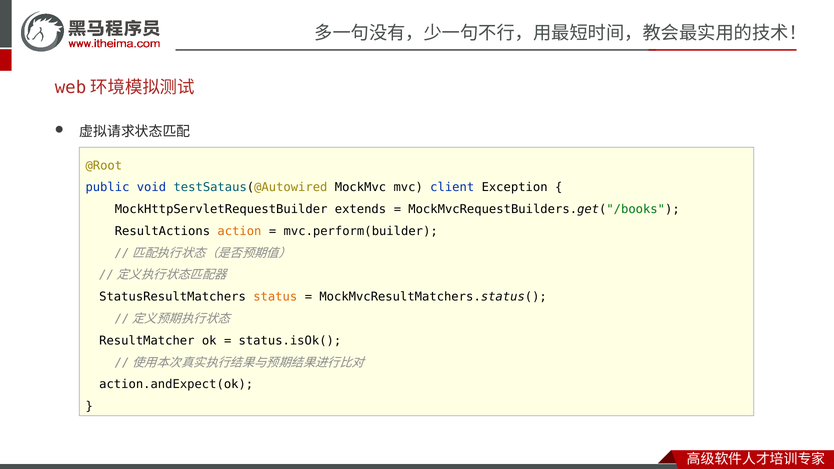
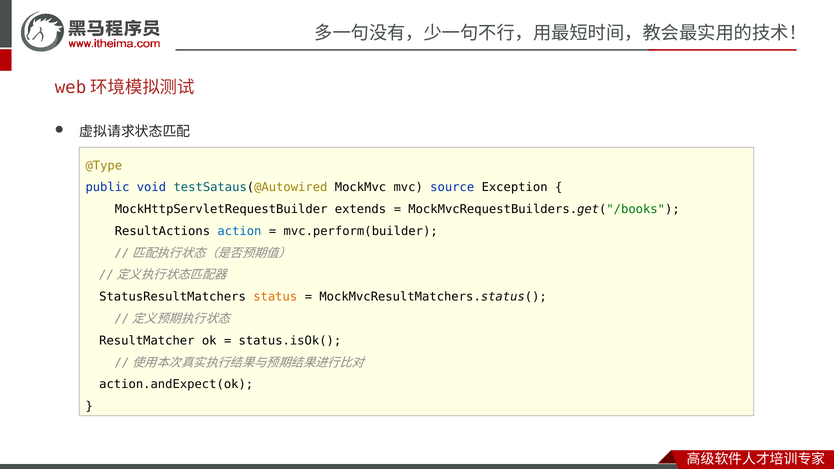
@Root: @Root -> @Type
client: client -> source
action colour: orange -> blue
